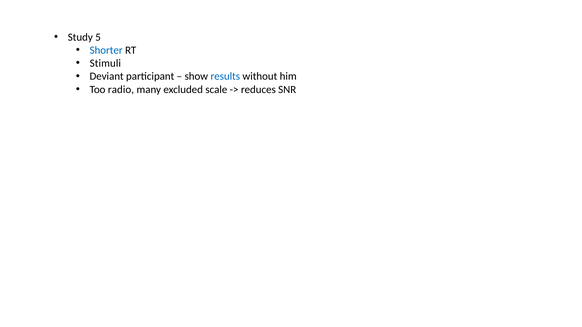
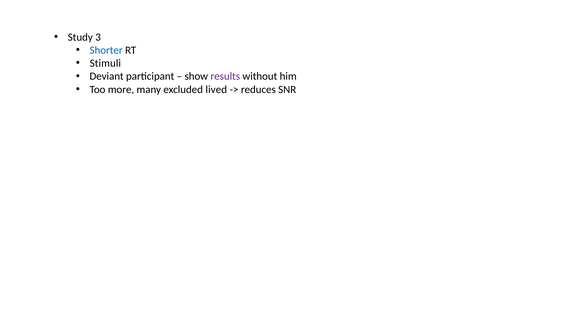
5: 5 -> 3
results colour: blue -> purple
radio: radio -> more
scale: scale -> lived
